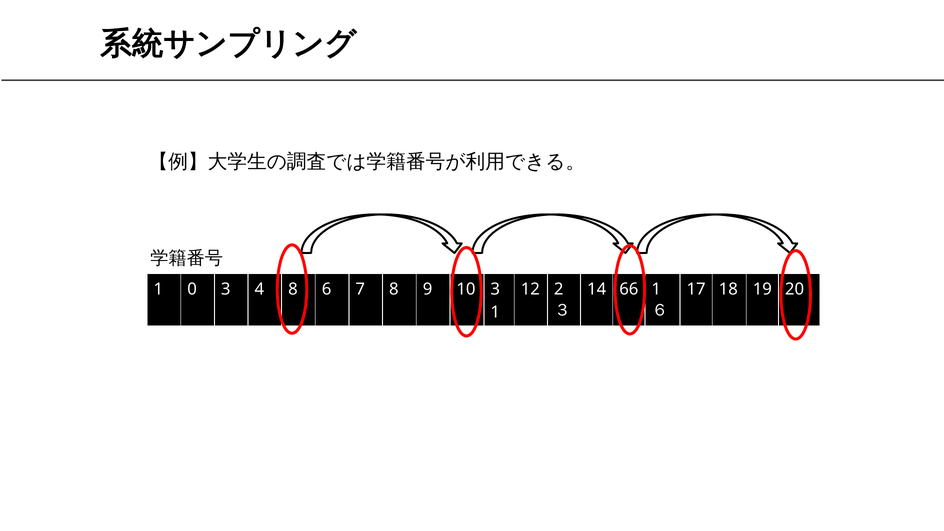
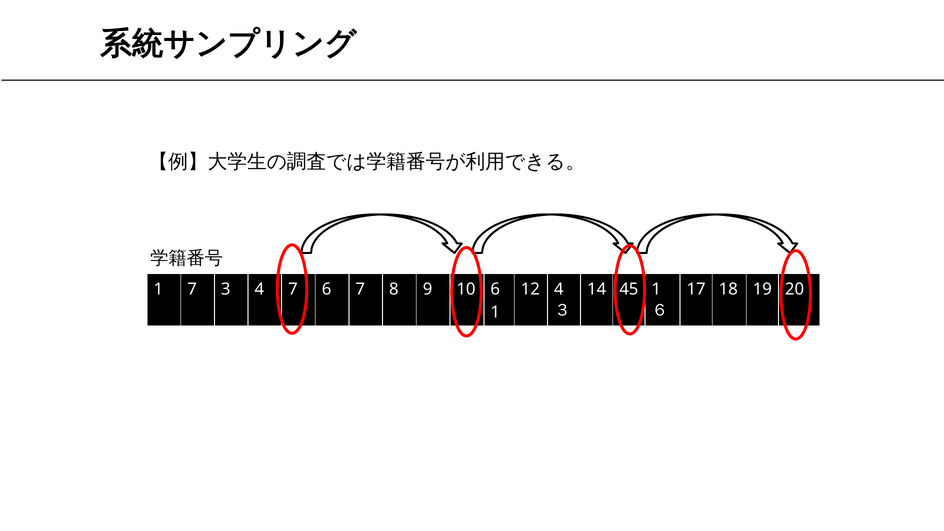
1 0: 0 -> 7
4 8: 8 -> 7
10 3: 3 -> 6
12 2: 2 -> 4
66: 66 -> 45
